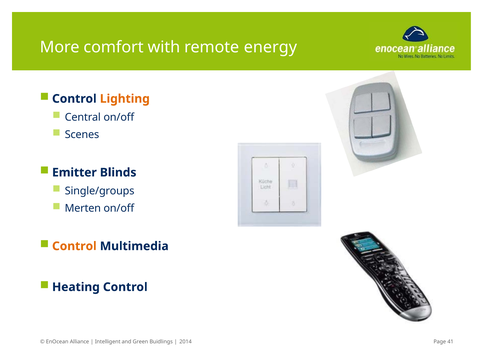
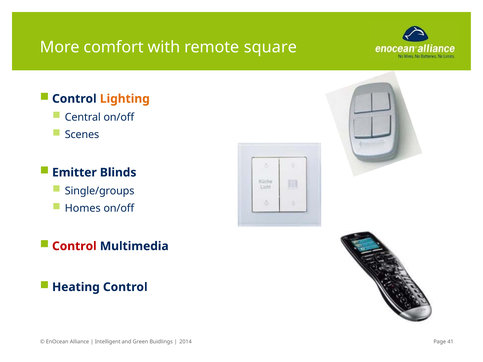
energy: energy -> square
Merten: Merten -> Homes
Control at (74, 246) colour: orange -> red
